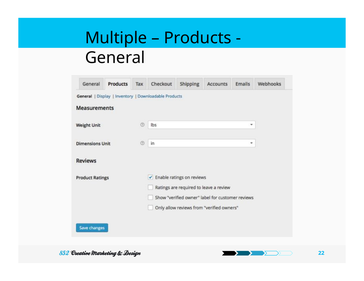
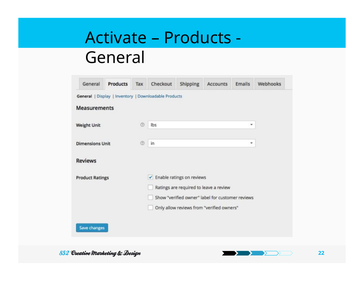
Multiple: Multiple -> Activate
